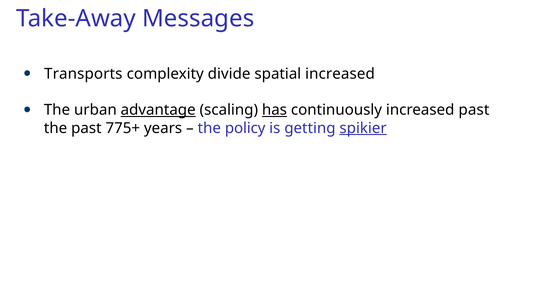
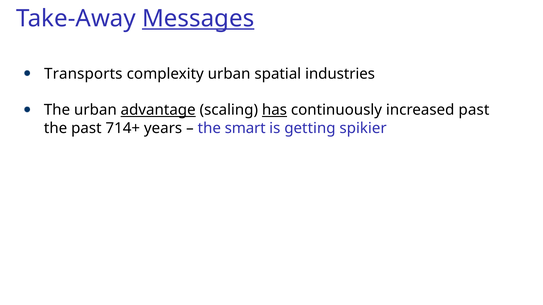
Messages underline: none -> present
complexity divide: divide -> urban
spatial increased: increased -> industries
775+: 775+ -> 714+
policy: policy -> smart
spikier underline: present -> none
